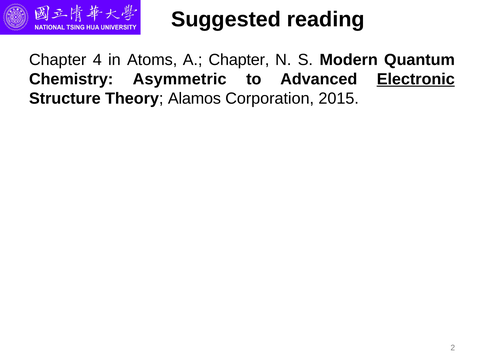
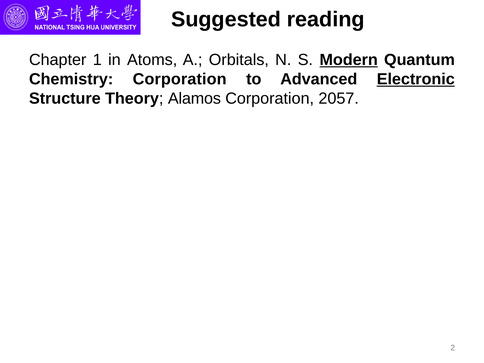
4: 4 -> 1
A Chapter: Chapter -> Orbitals
Modern underline: none -> present
Chemistry Asymmetric: Asymmetric -> Corporation
2015: 2015 -> 2057
